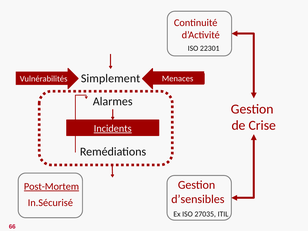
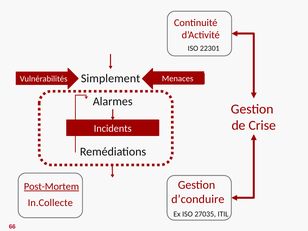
Incidents underline: present -> none
d’sensibles: d’sensibles -> d’conduire
In.Sécurisé: In.Sécurisé -> In.Collecte
